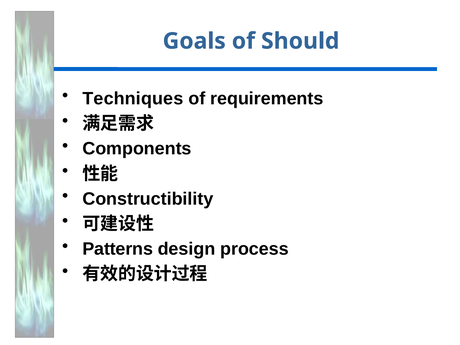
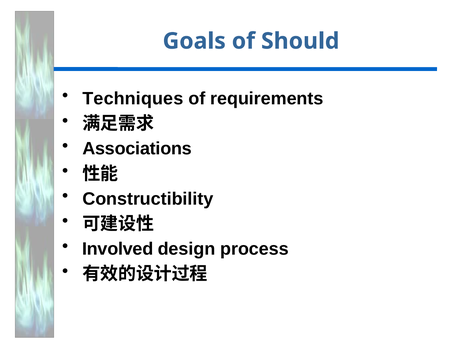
Components: Components -> Associations
Patterns: Patterns -> Involved
